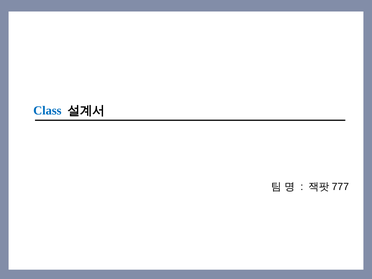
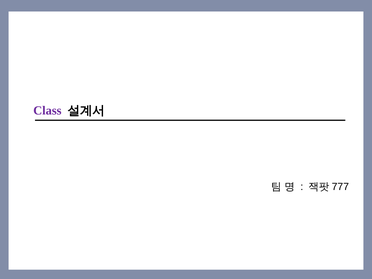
Class colour: blue -> purple
